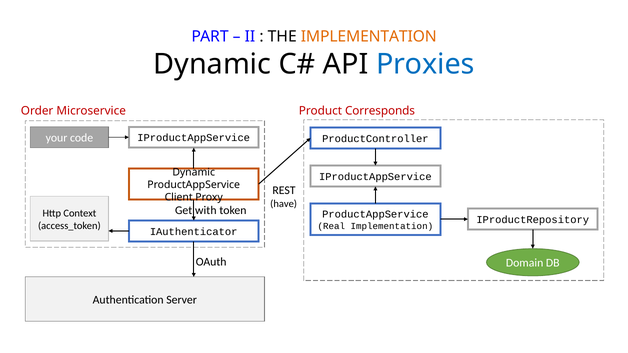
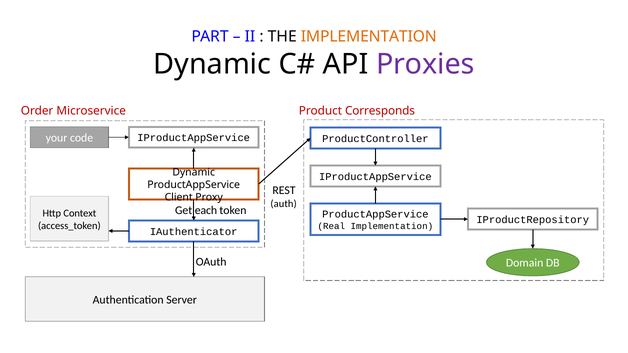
Proxies colour: blue -> purple
have: have -> auth
with: with -> each
